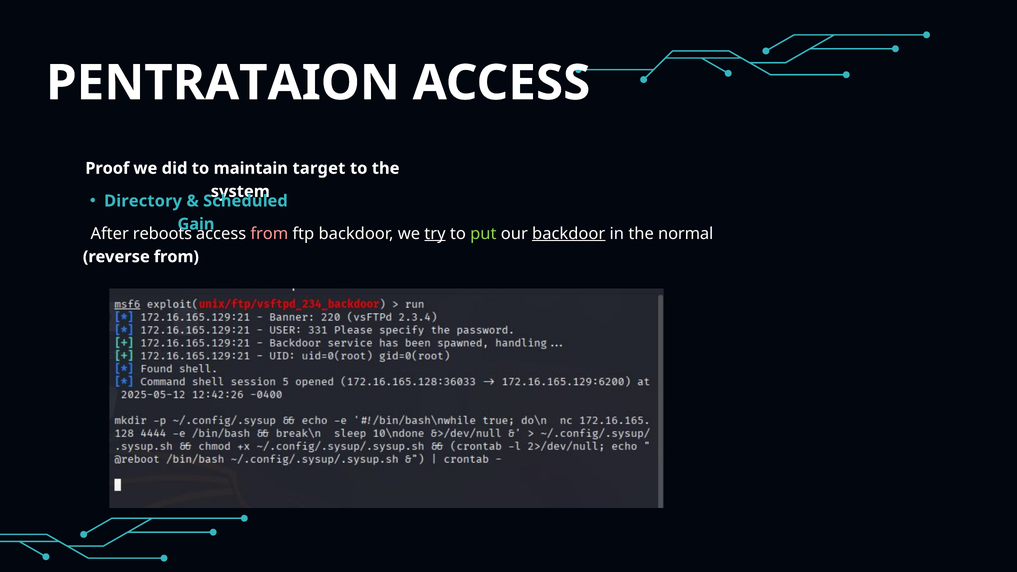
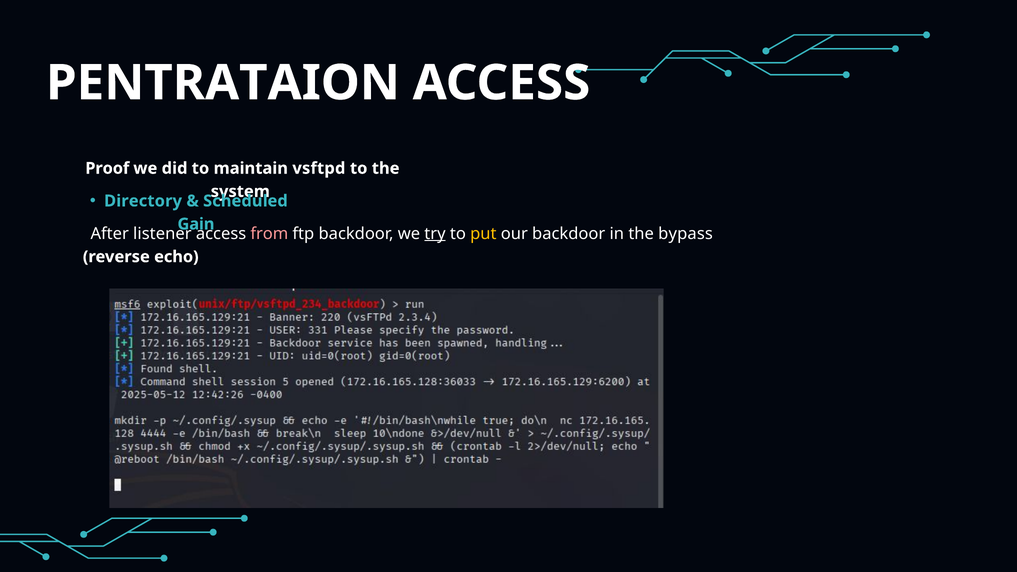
target: target -> vsftpd
reboots: reboots -> listener
put colour: light green -> yellow
backdoor at (569, 234) underline: present -> none
normal: normal -> bypass
reverse from: from -> echo
